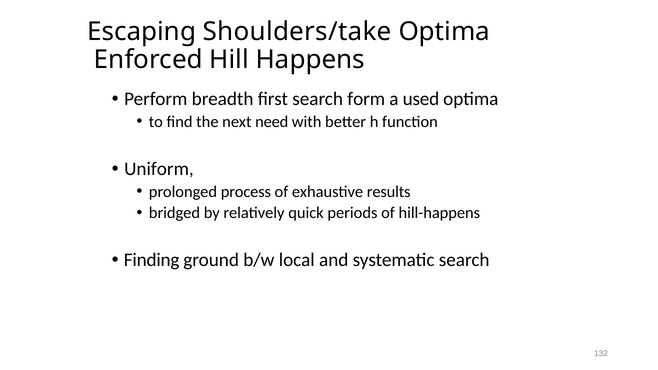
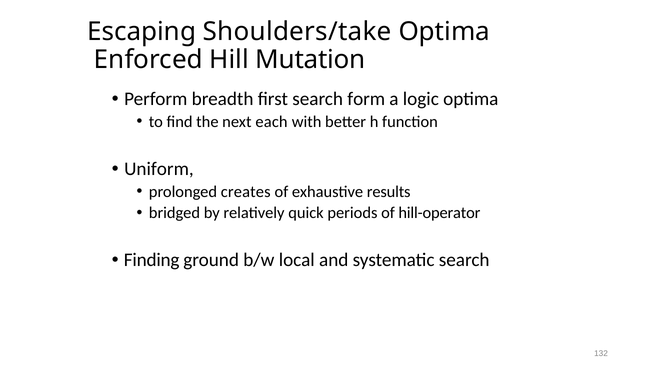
Happens: Happens -> Mutation
used: used -> logic
need: need -> each
process: process -> creates
hill-happens: hill-happens -> hill-operator
